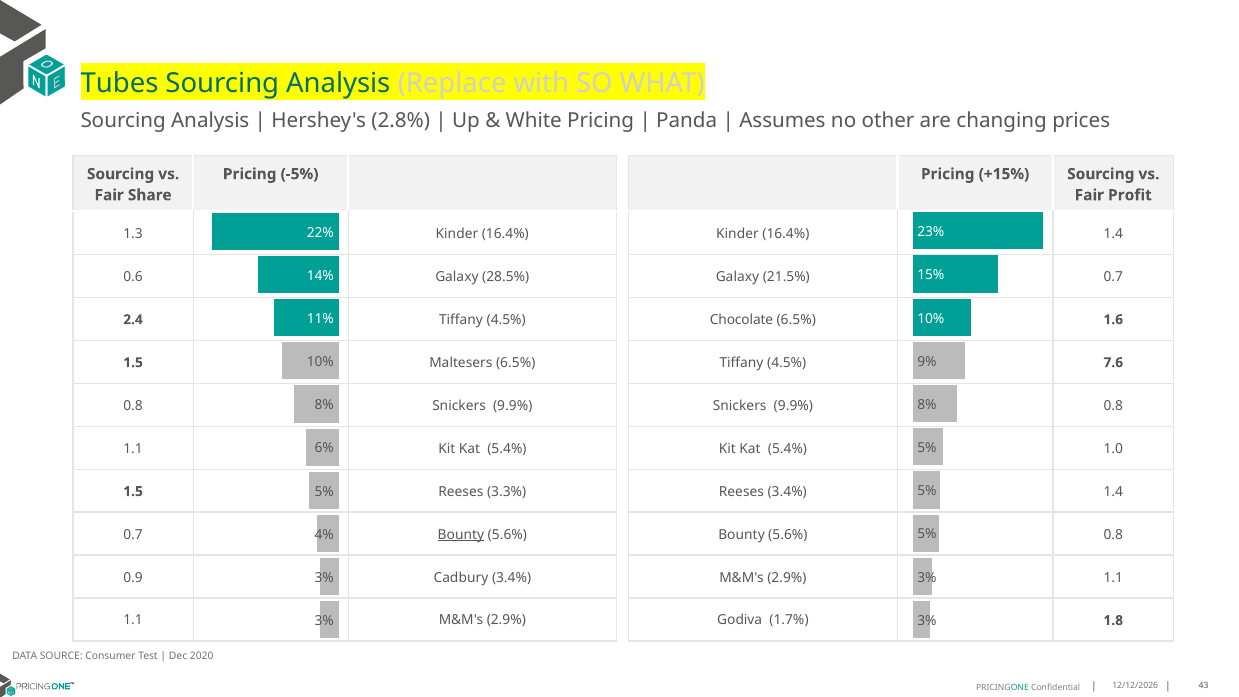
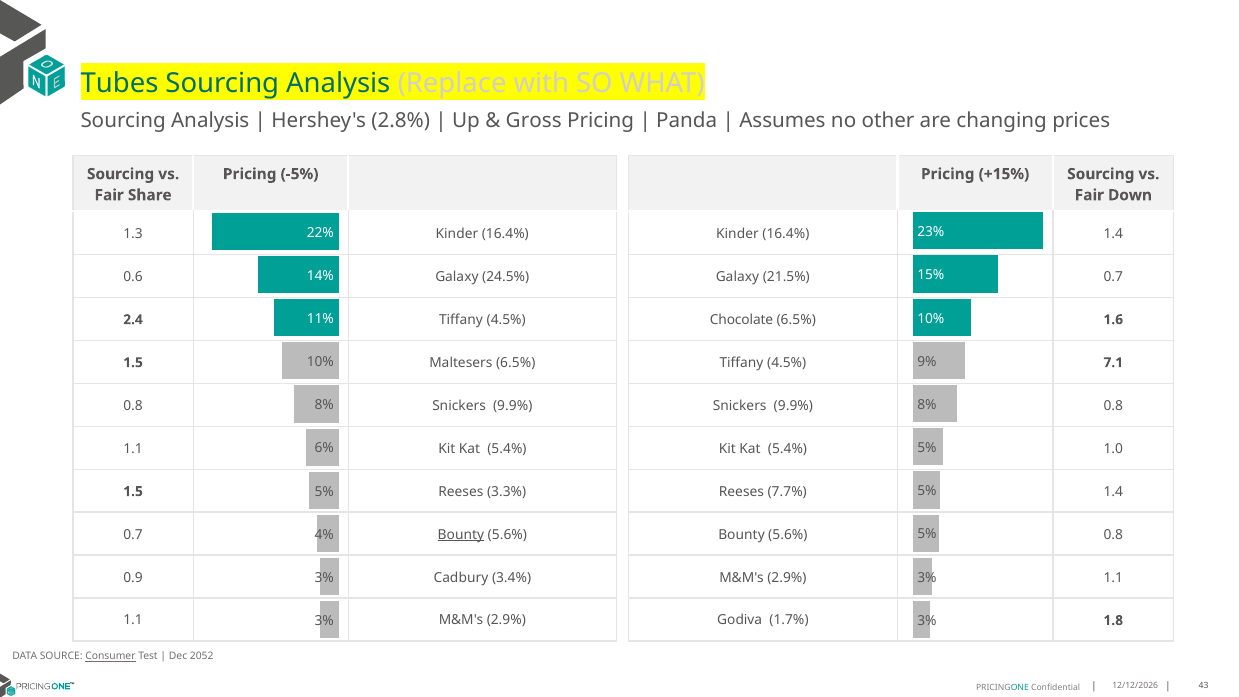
White: White -> Gross
Profit: Profit -> Down
28.5%: 28.5% -> 24.5%
7.6: 7.6 -> 7.1
Reeses 3.4%: 3.4% -> 7.7%
Consumer underline: none -> present
2020: 2020 -> 2052
